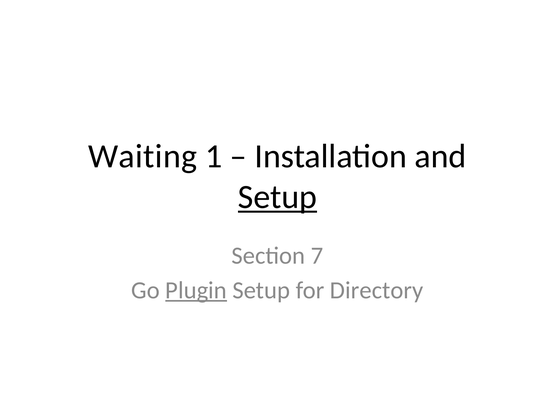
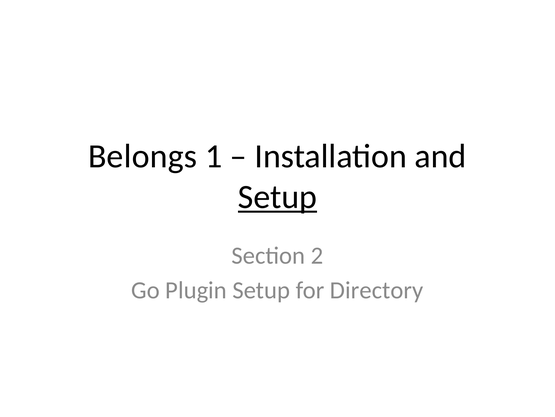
Waiting: Waiting -> Belongs
7: 7 -> 2
Plugin underline: present -> none
